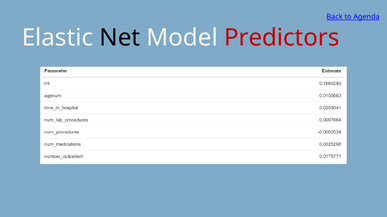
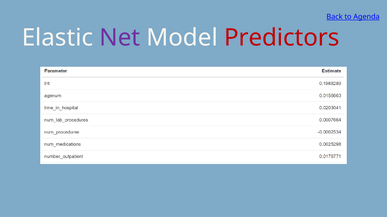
Net colour: black -> purple
